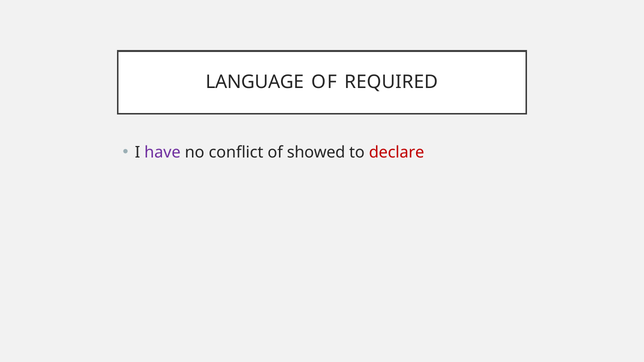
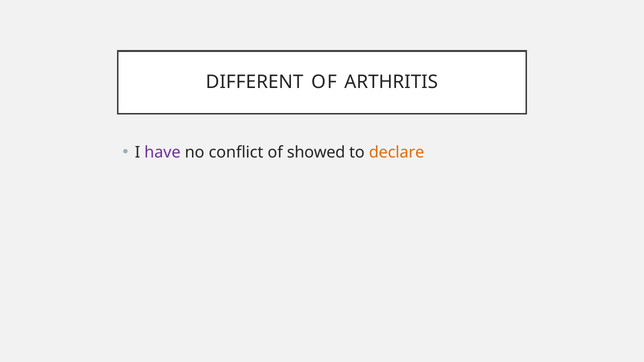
LANGUAGE: LANGUAGE -> DIFFERENT
REQUIRED: REQUIRED -> ARTHRITIS
declare colour: red -> orange
